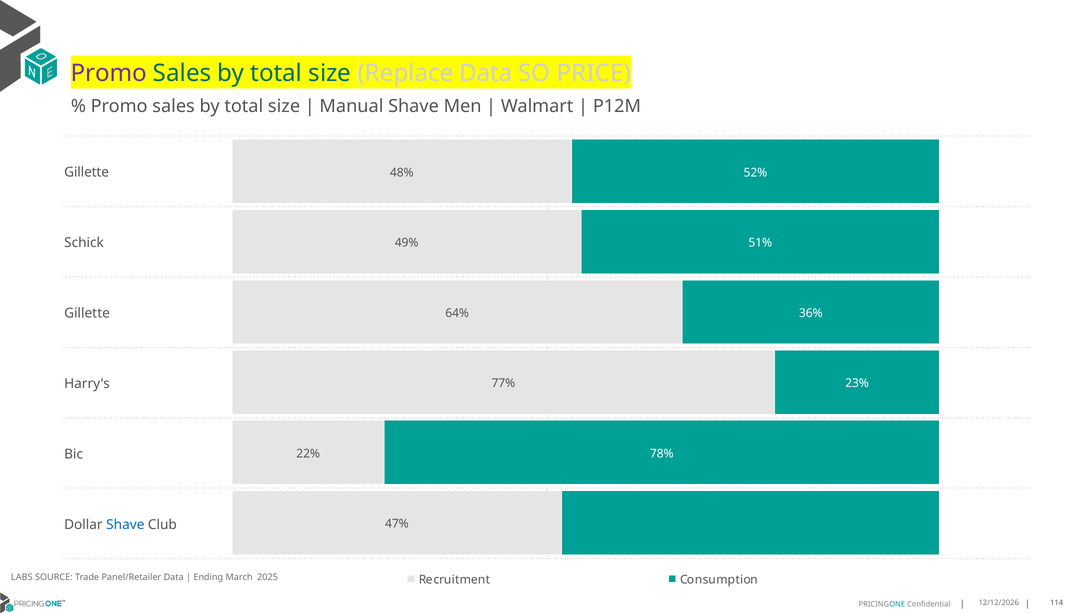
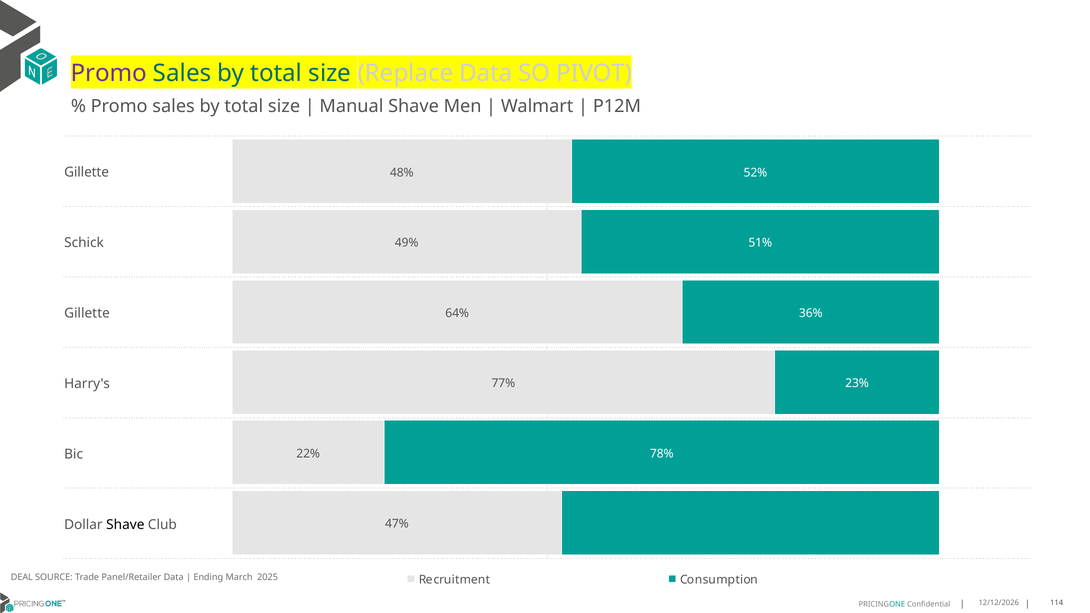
PRICE: PRICE -> PIVOT
Shave at (125, 525) colour: blue -> black
LABS: LABS -> DEAL
